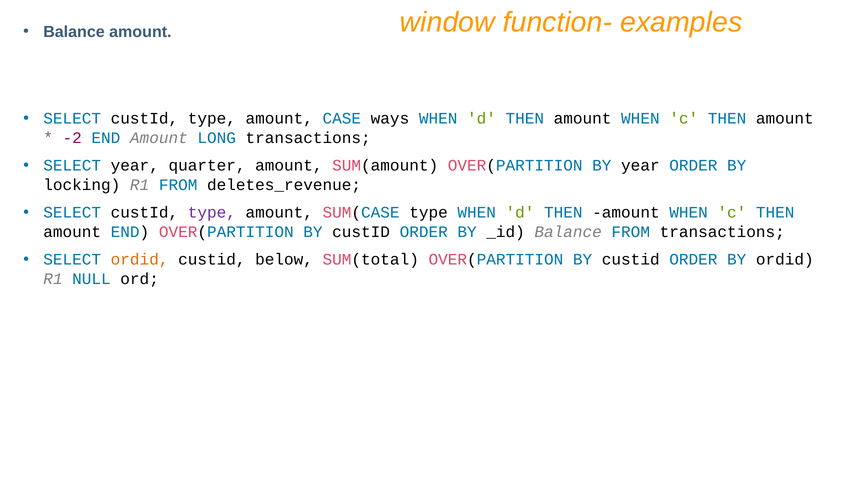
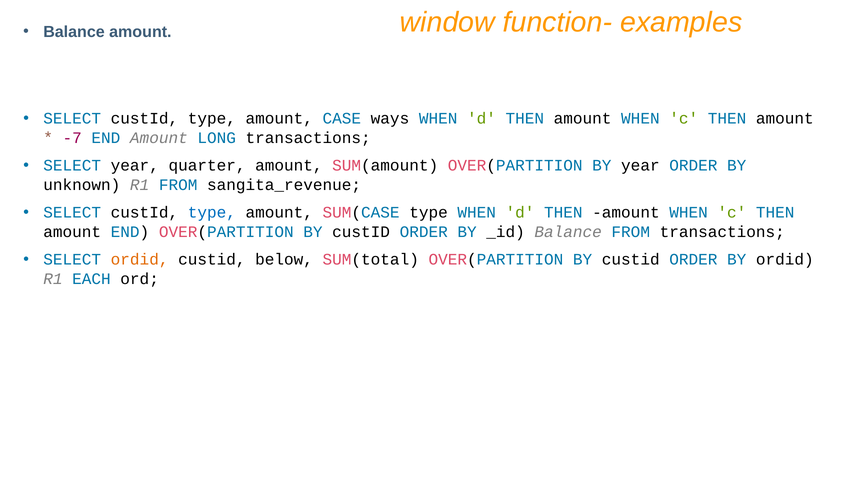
-2: -2 -> -7
locking: locking -> unknown
deletes_revenue: deletes_revenue -> sangita_revenue
type at (212, 213) colour: purple -> blue
NULL: NULL -> EACH
